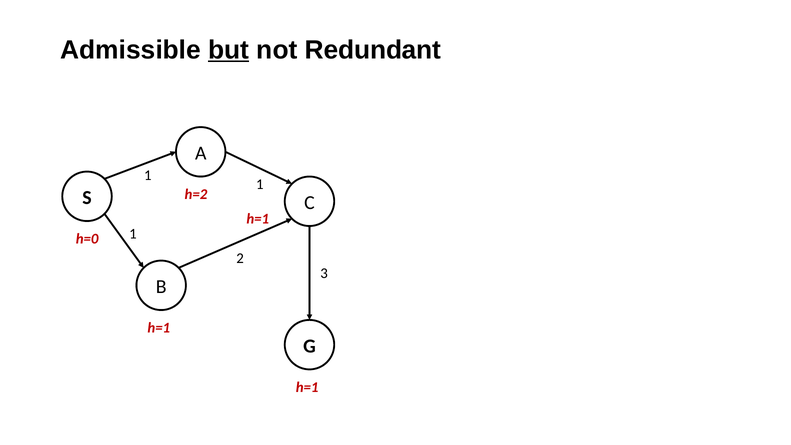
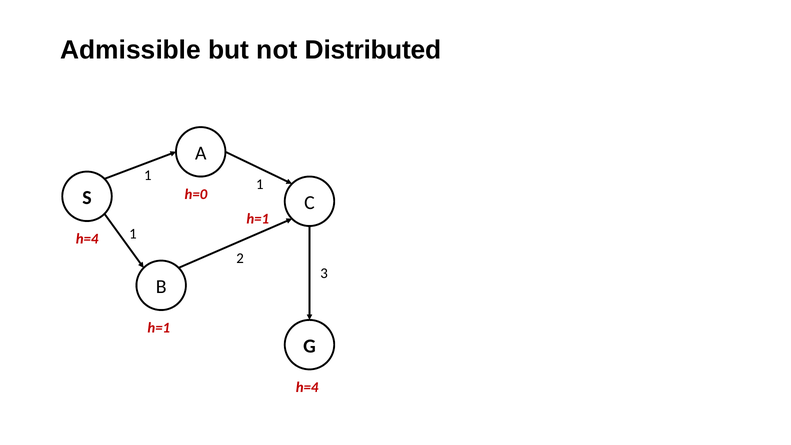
but underline: present -> none
Redundant: Redundant -> Distributed
h=2: h=2 -> h=0
h=0 at (87, 239): h=0 -> h=4
h=1 at (307, 387): h=1 -> h=4
